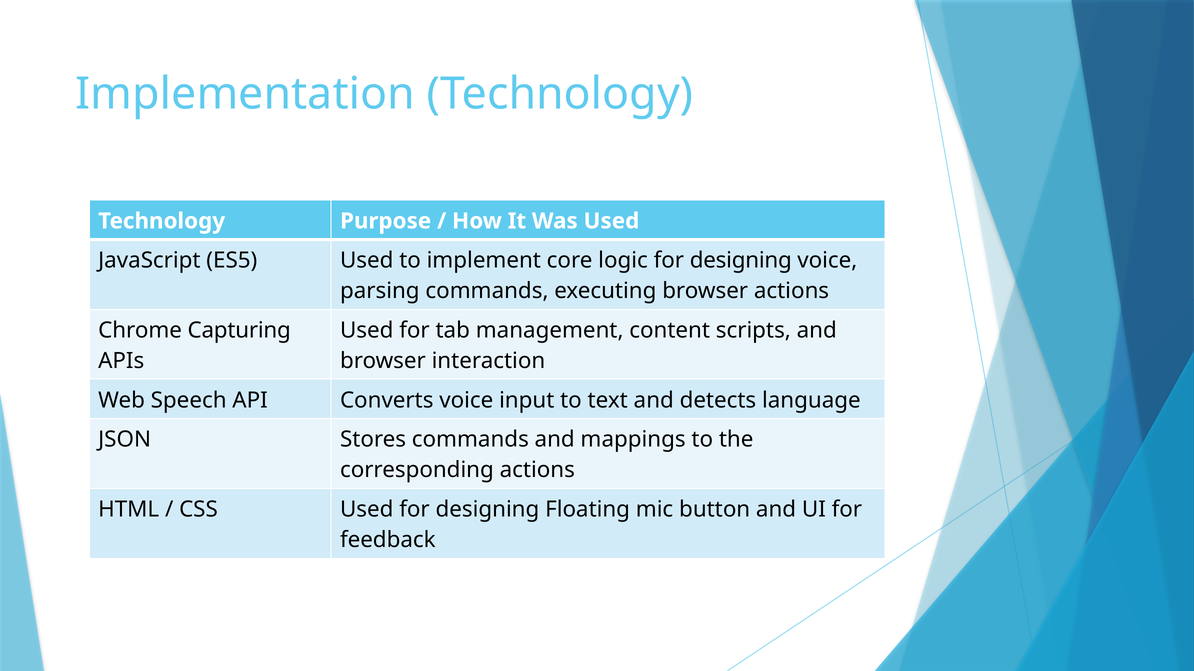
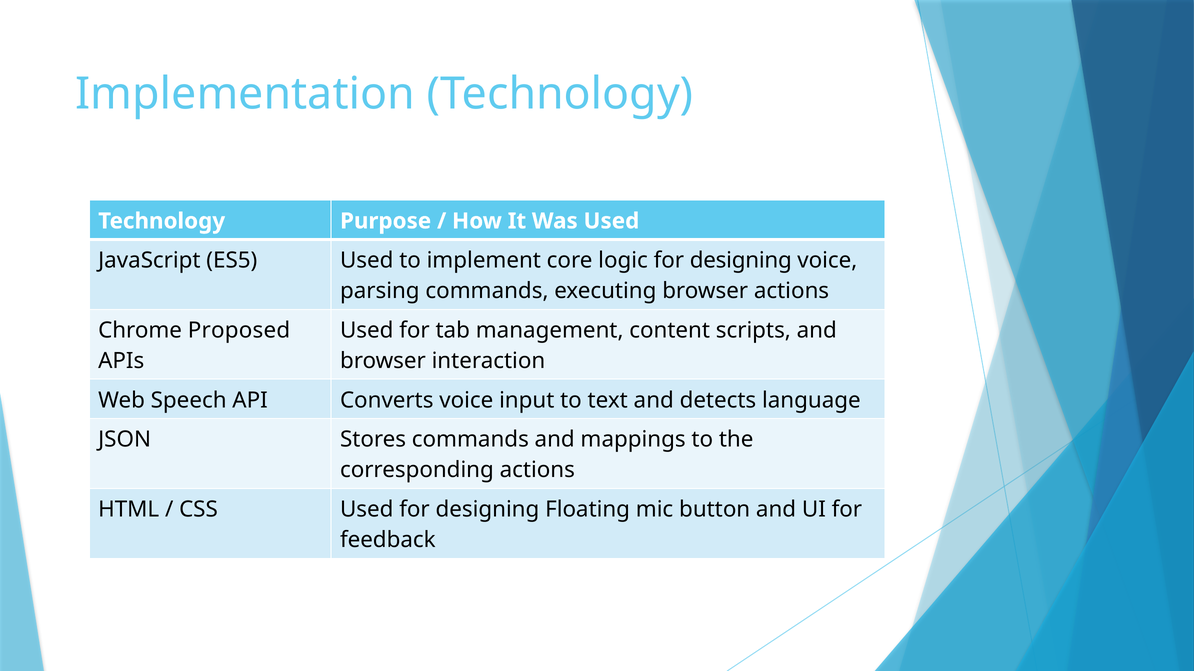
Capturing: Capturing -> Proposed
